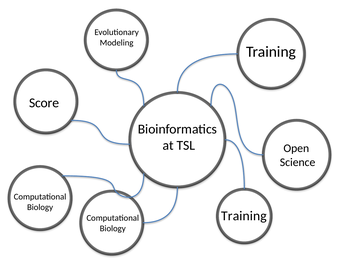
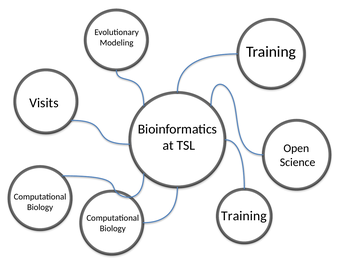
Score: Score -> Visits
